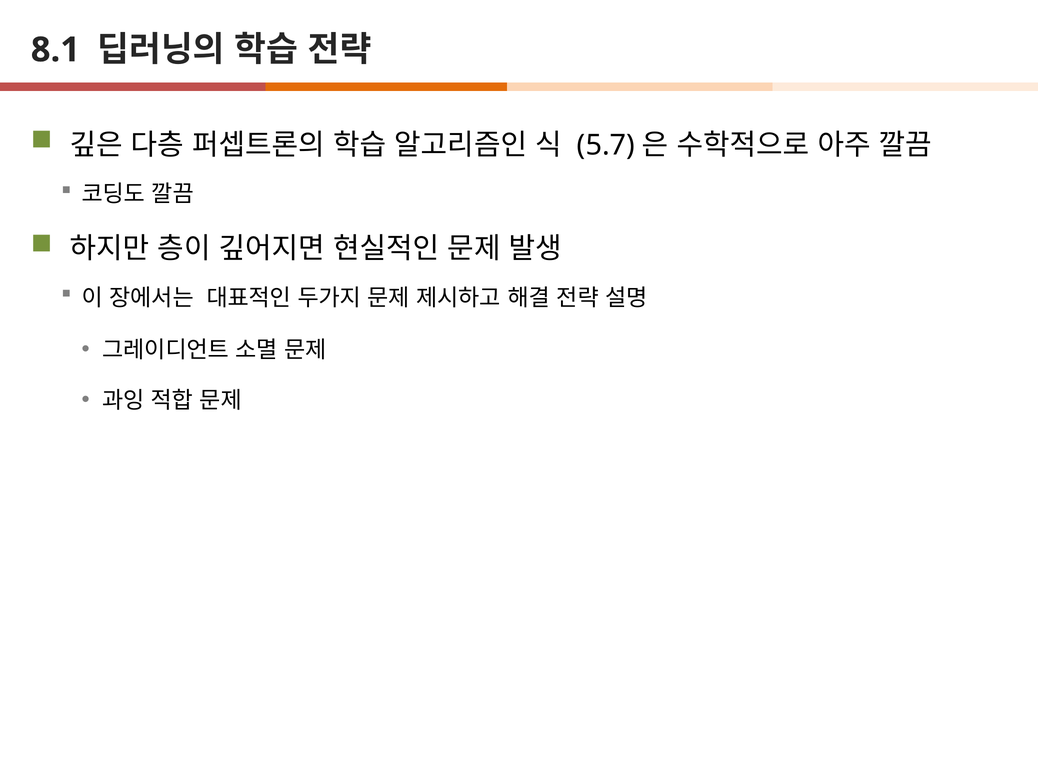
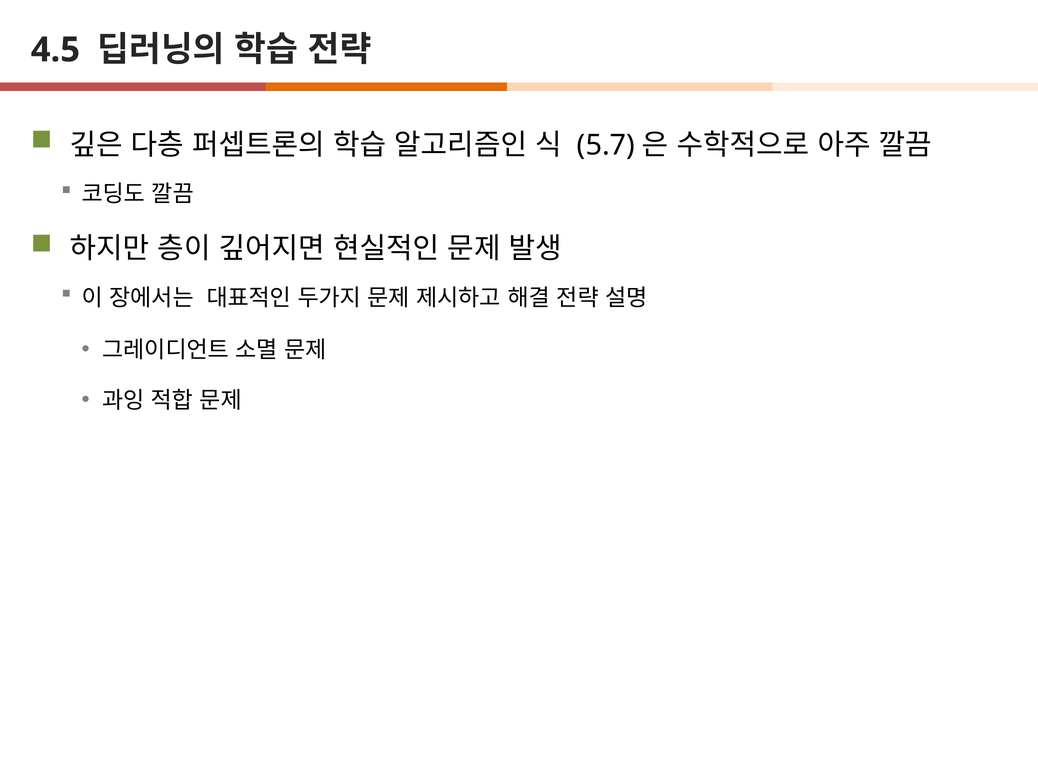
8.1: 8.1 -> 4.5
